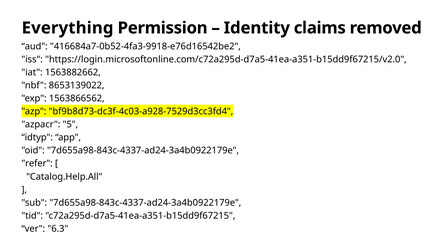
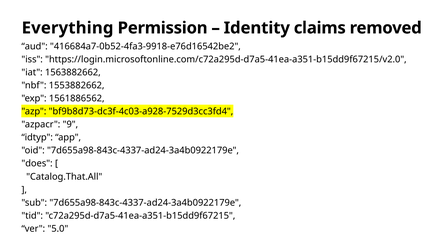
8653139022: 8653139022 -> 1553882662
1563866562: 1563866562 -> 1561886562
5: 5 -> 9
refer: refer -> does
Catalog.Help.All: Catalog.Help.All -> Catalog.That.All
6.3: 6.3 -> 5.0
